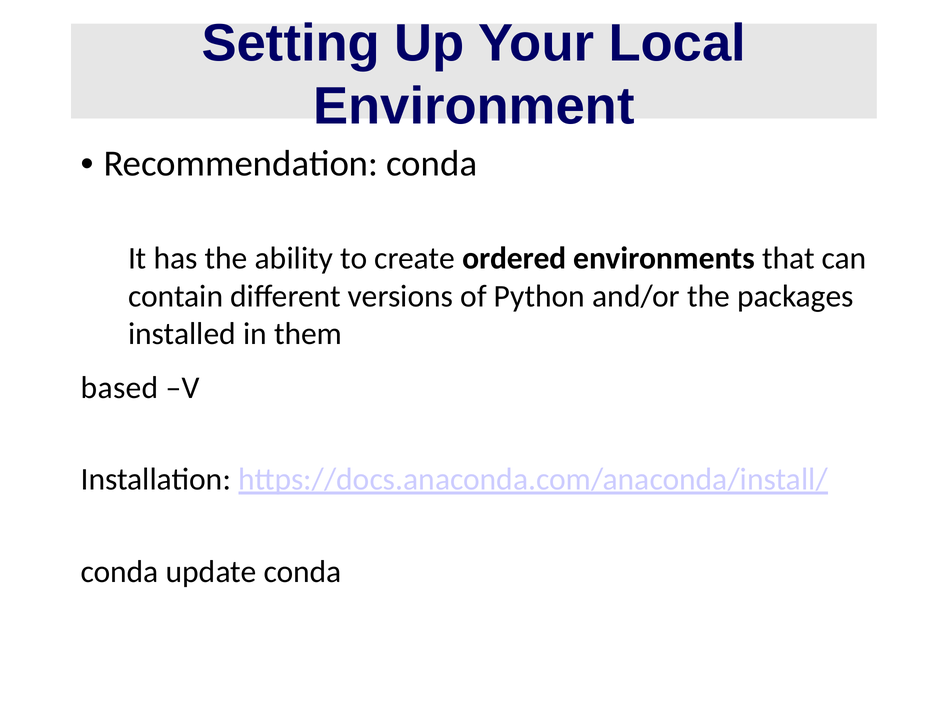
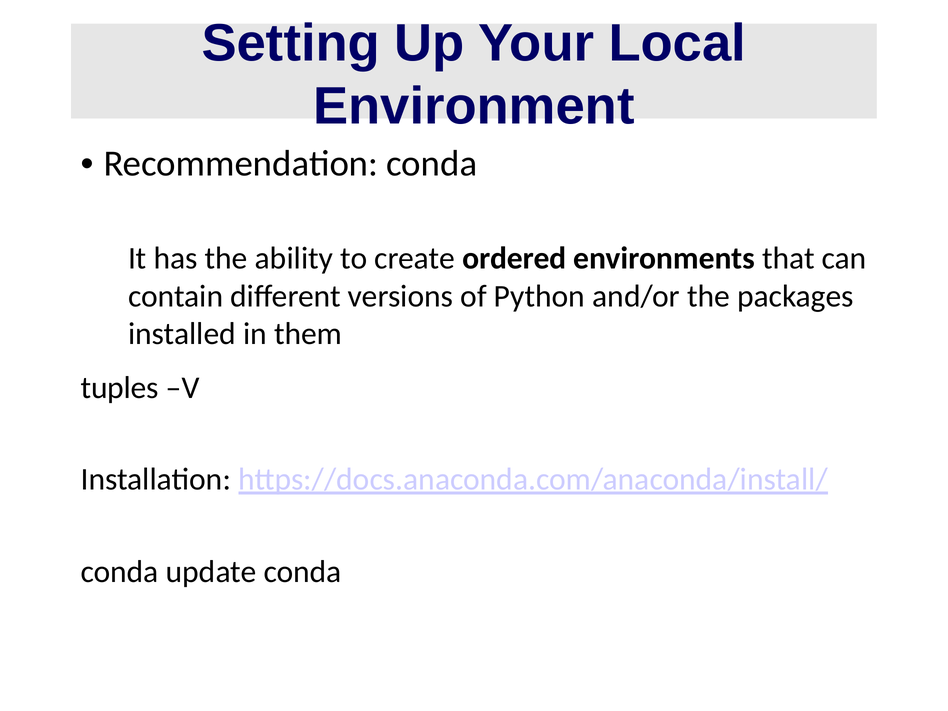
based: based -> tuples
